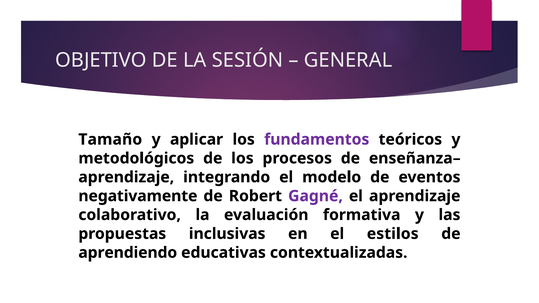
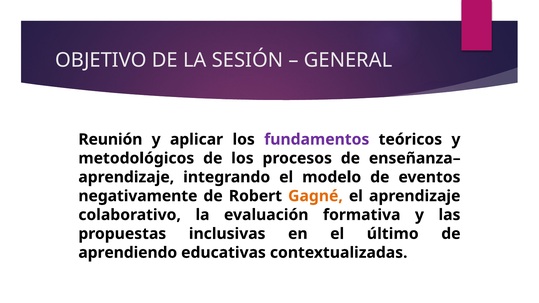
Tamaño: Tamaño -> Reunión
Gagné colour: purple -> orange
estilos: estilos -> último
